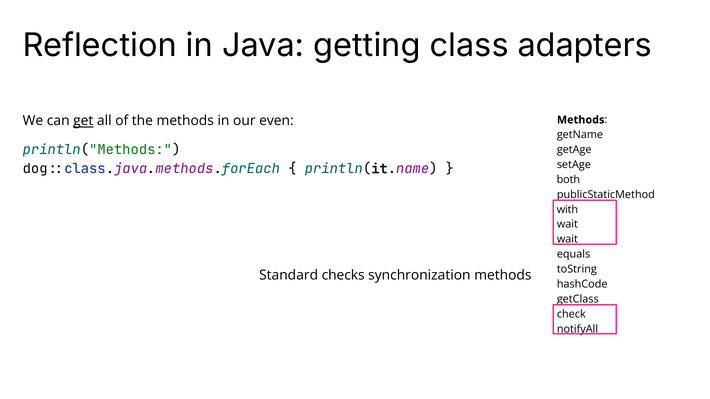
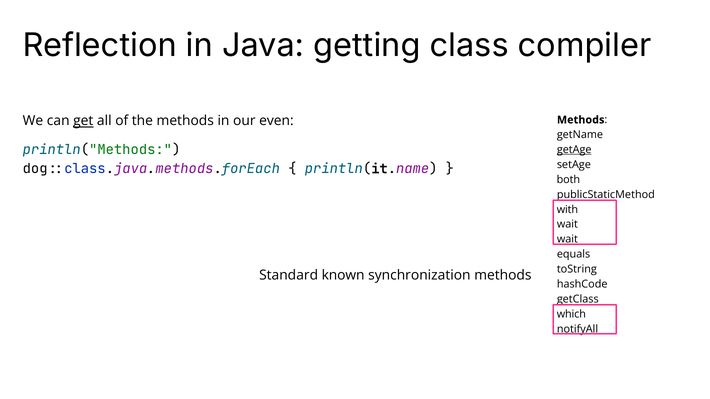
adapters: adapters -> compiler
getAge underline: none -> present
checks: checks -> known
check: check -> which
